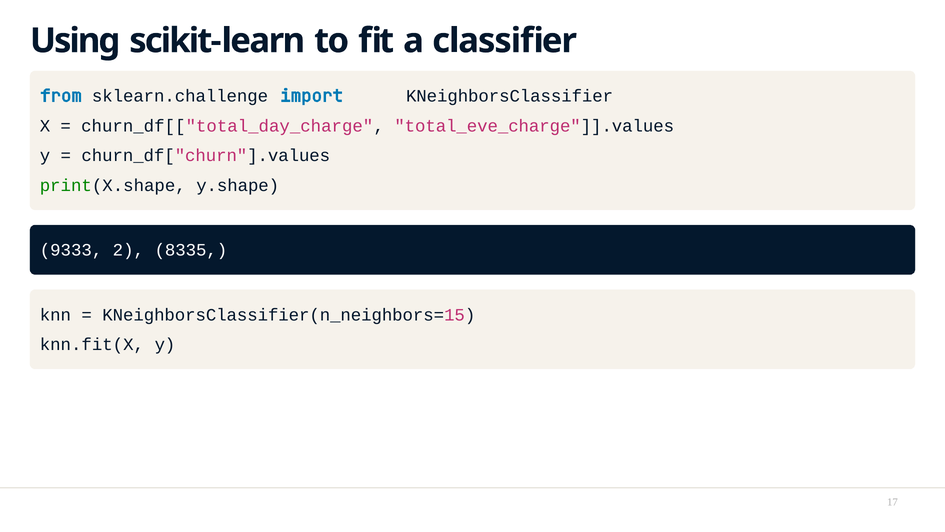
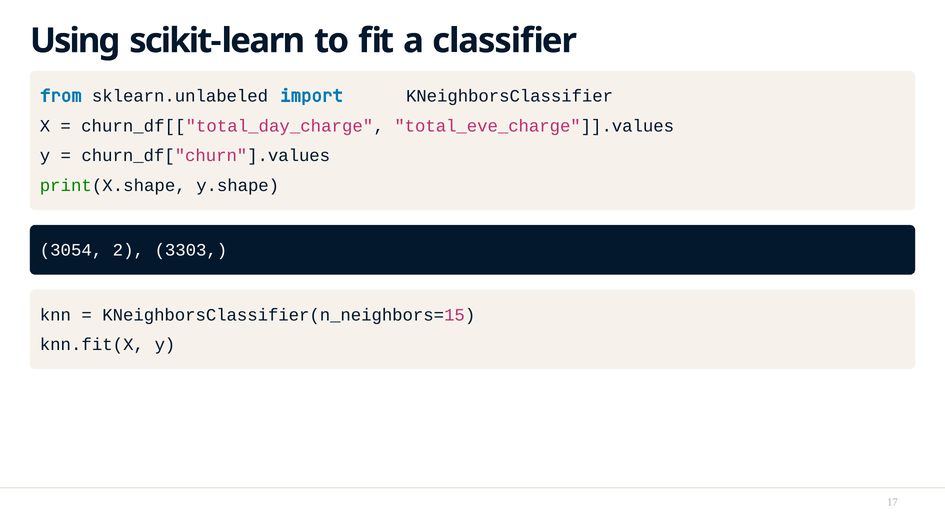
sklearn.challenge: sklearn.challenge -> sklearn.unlabeled
9333: 9333 -> 3054
8335: 8335 -> 3303
